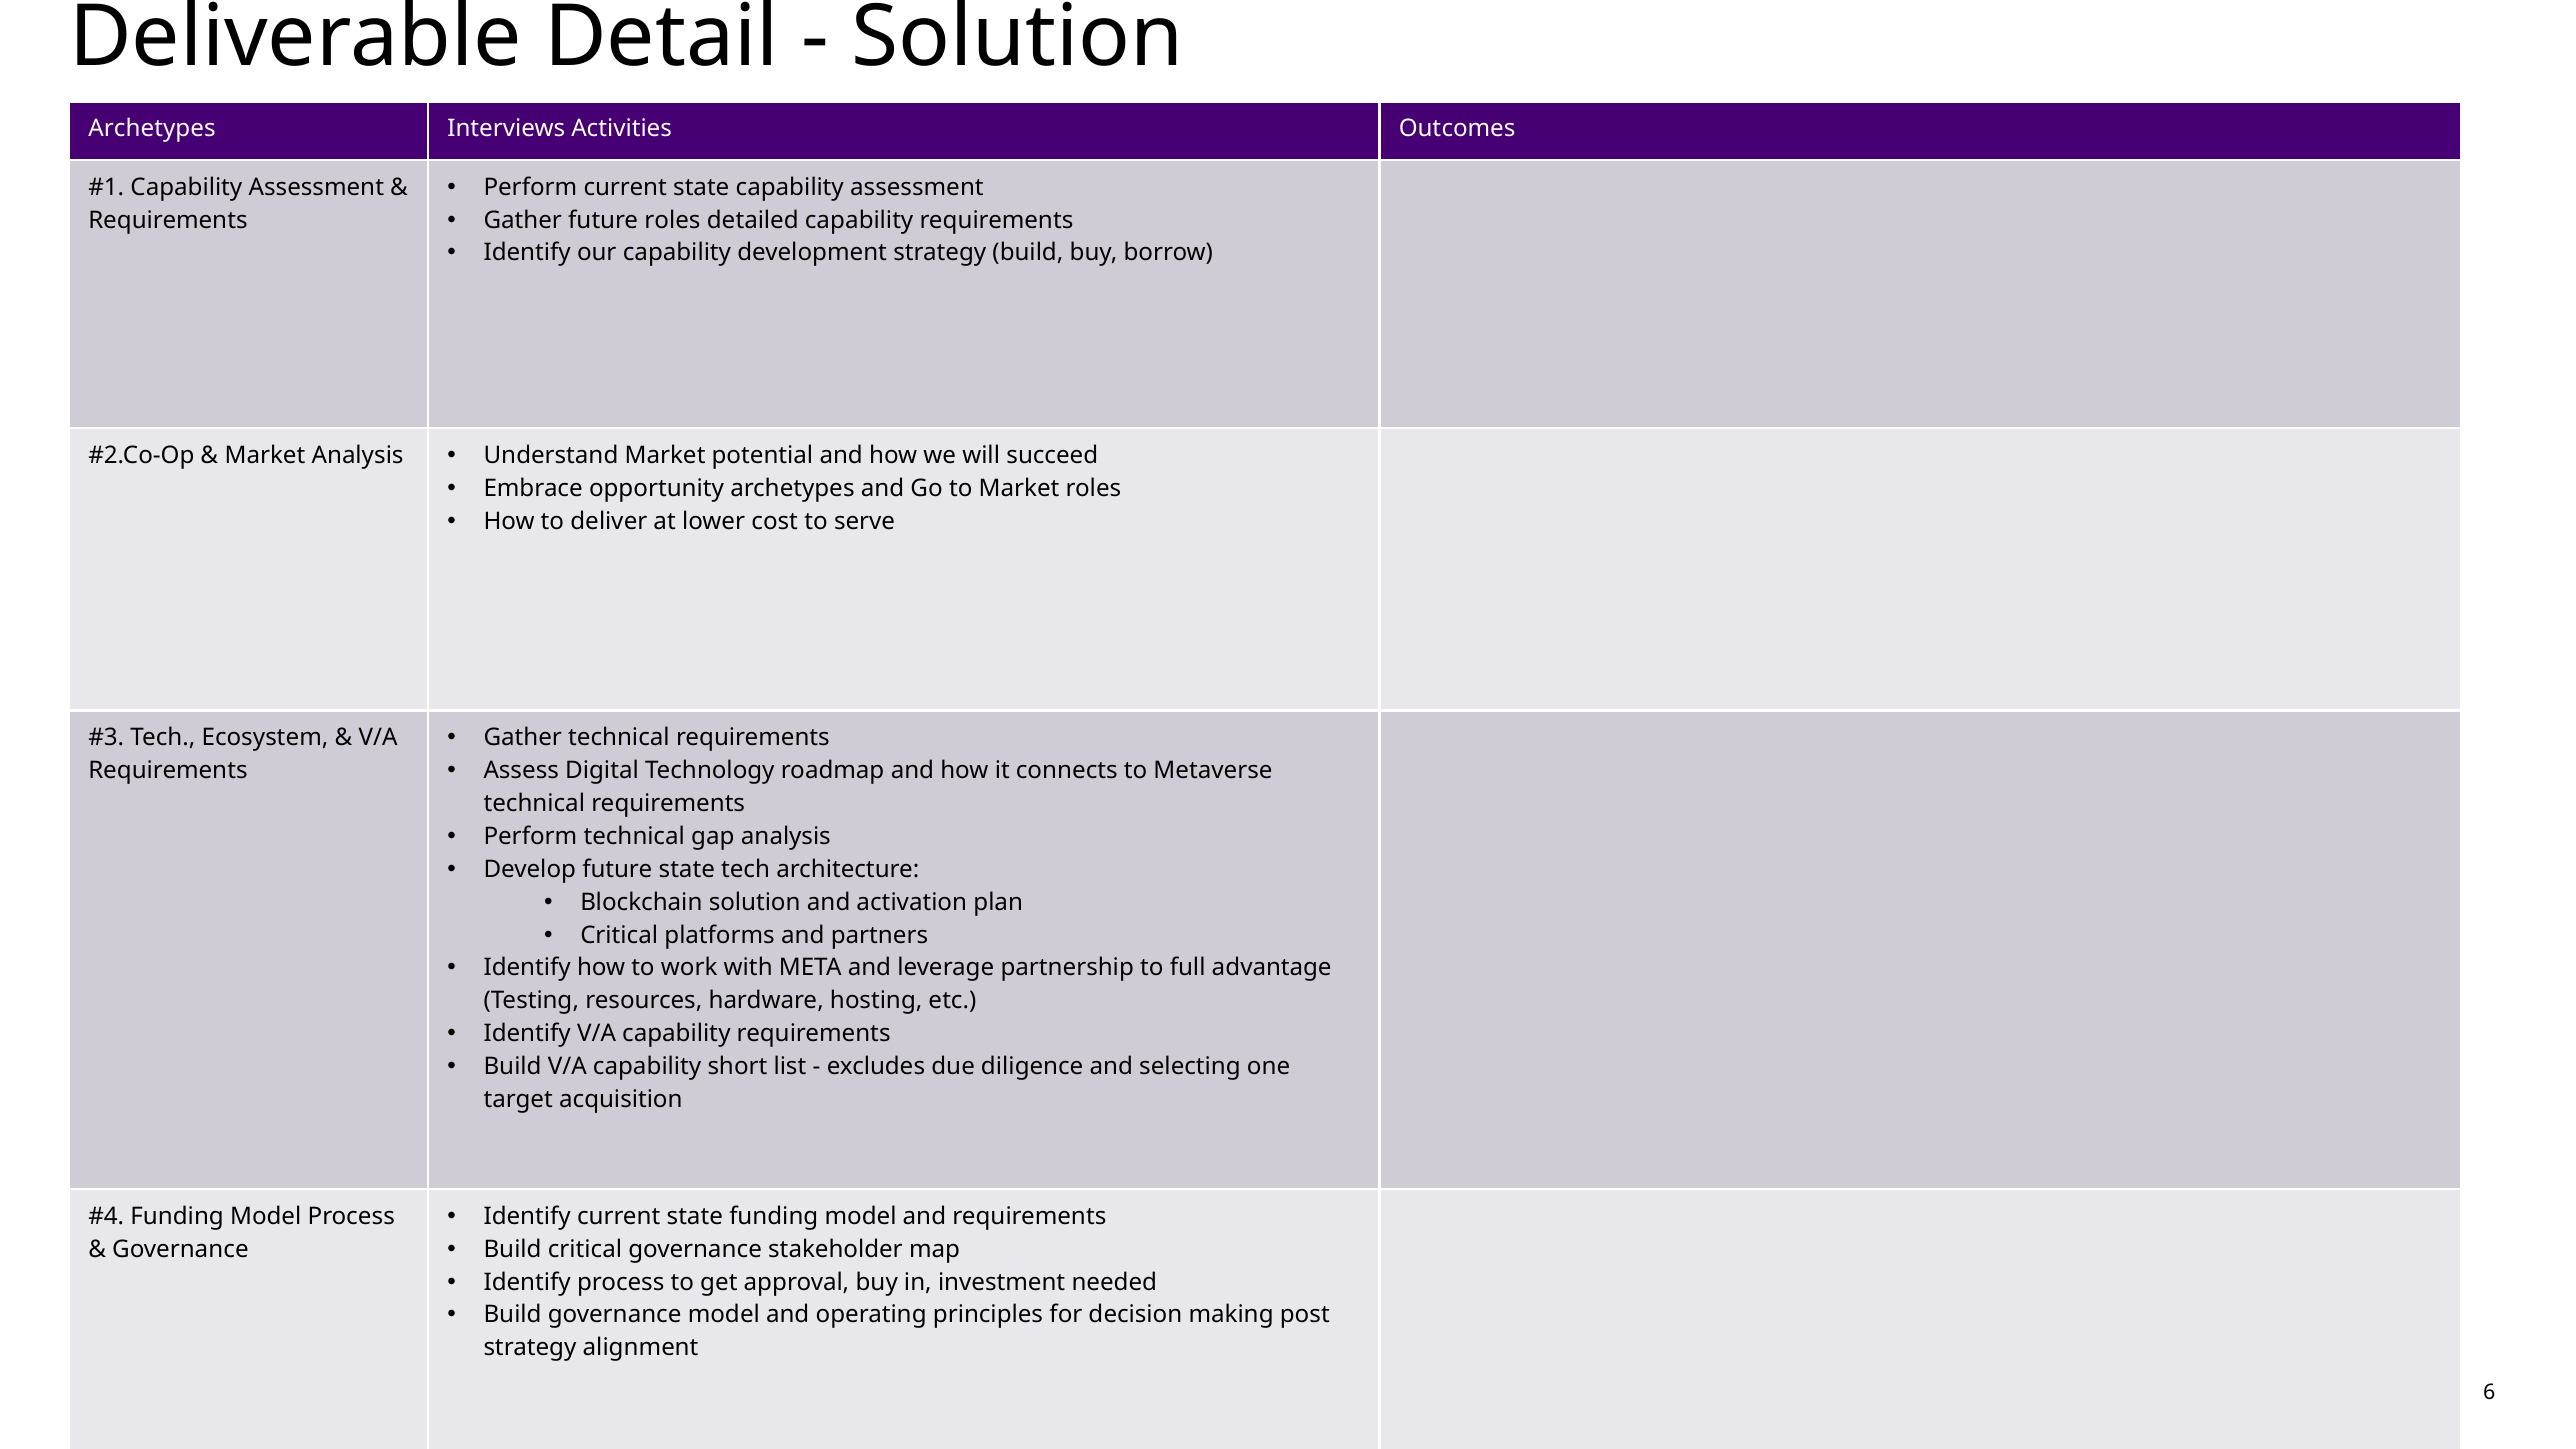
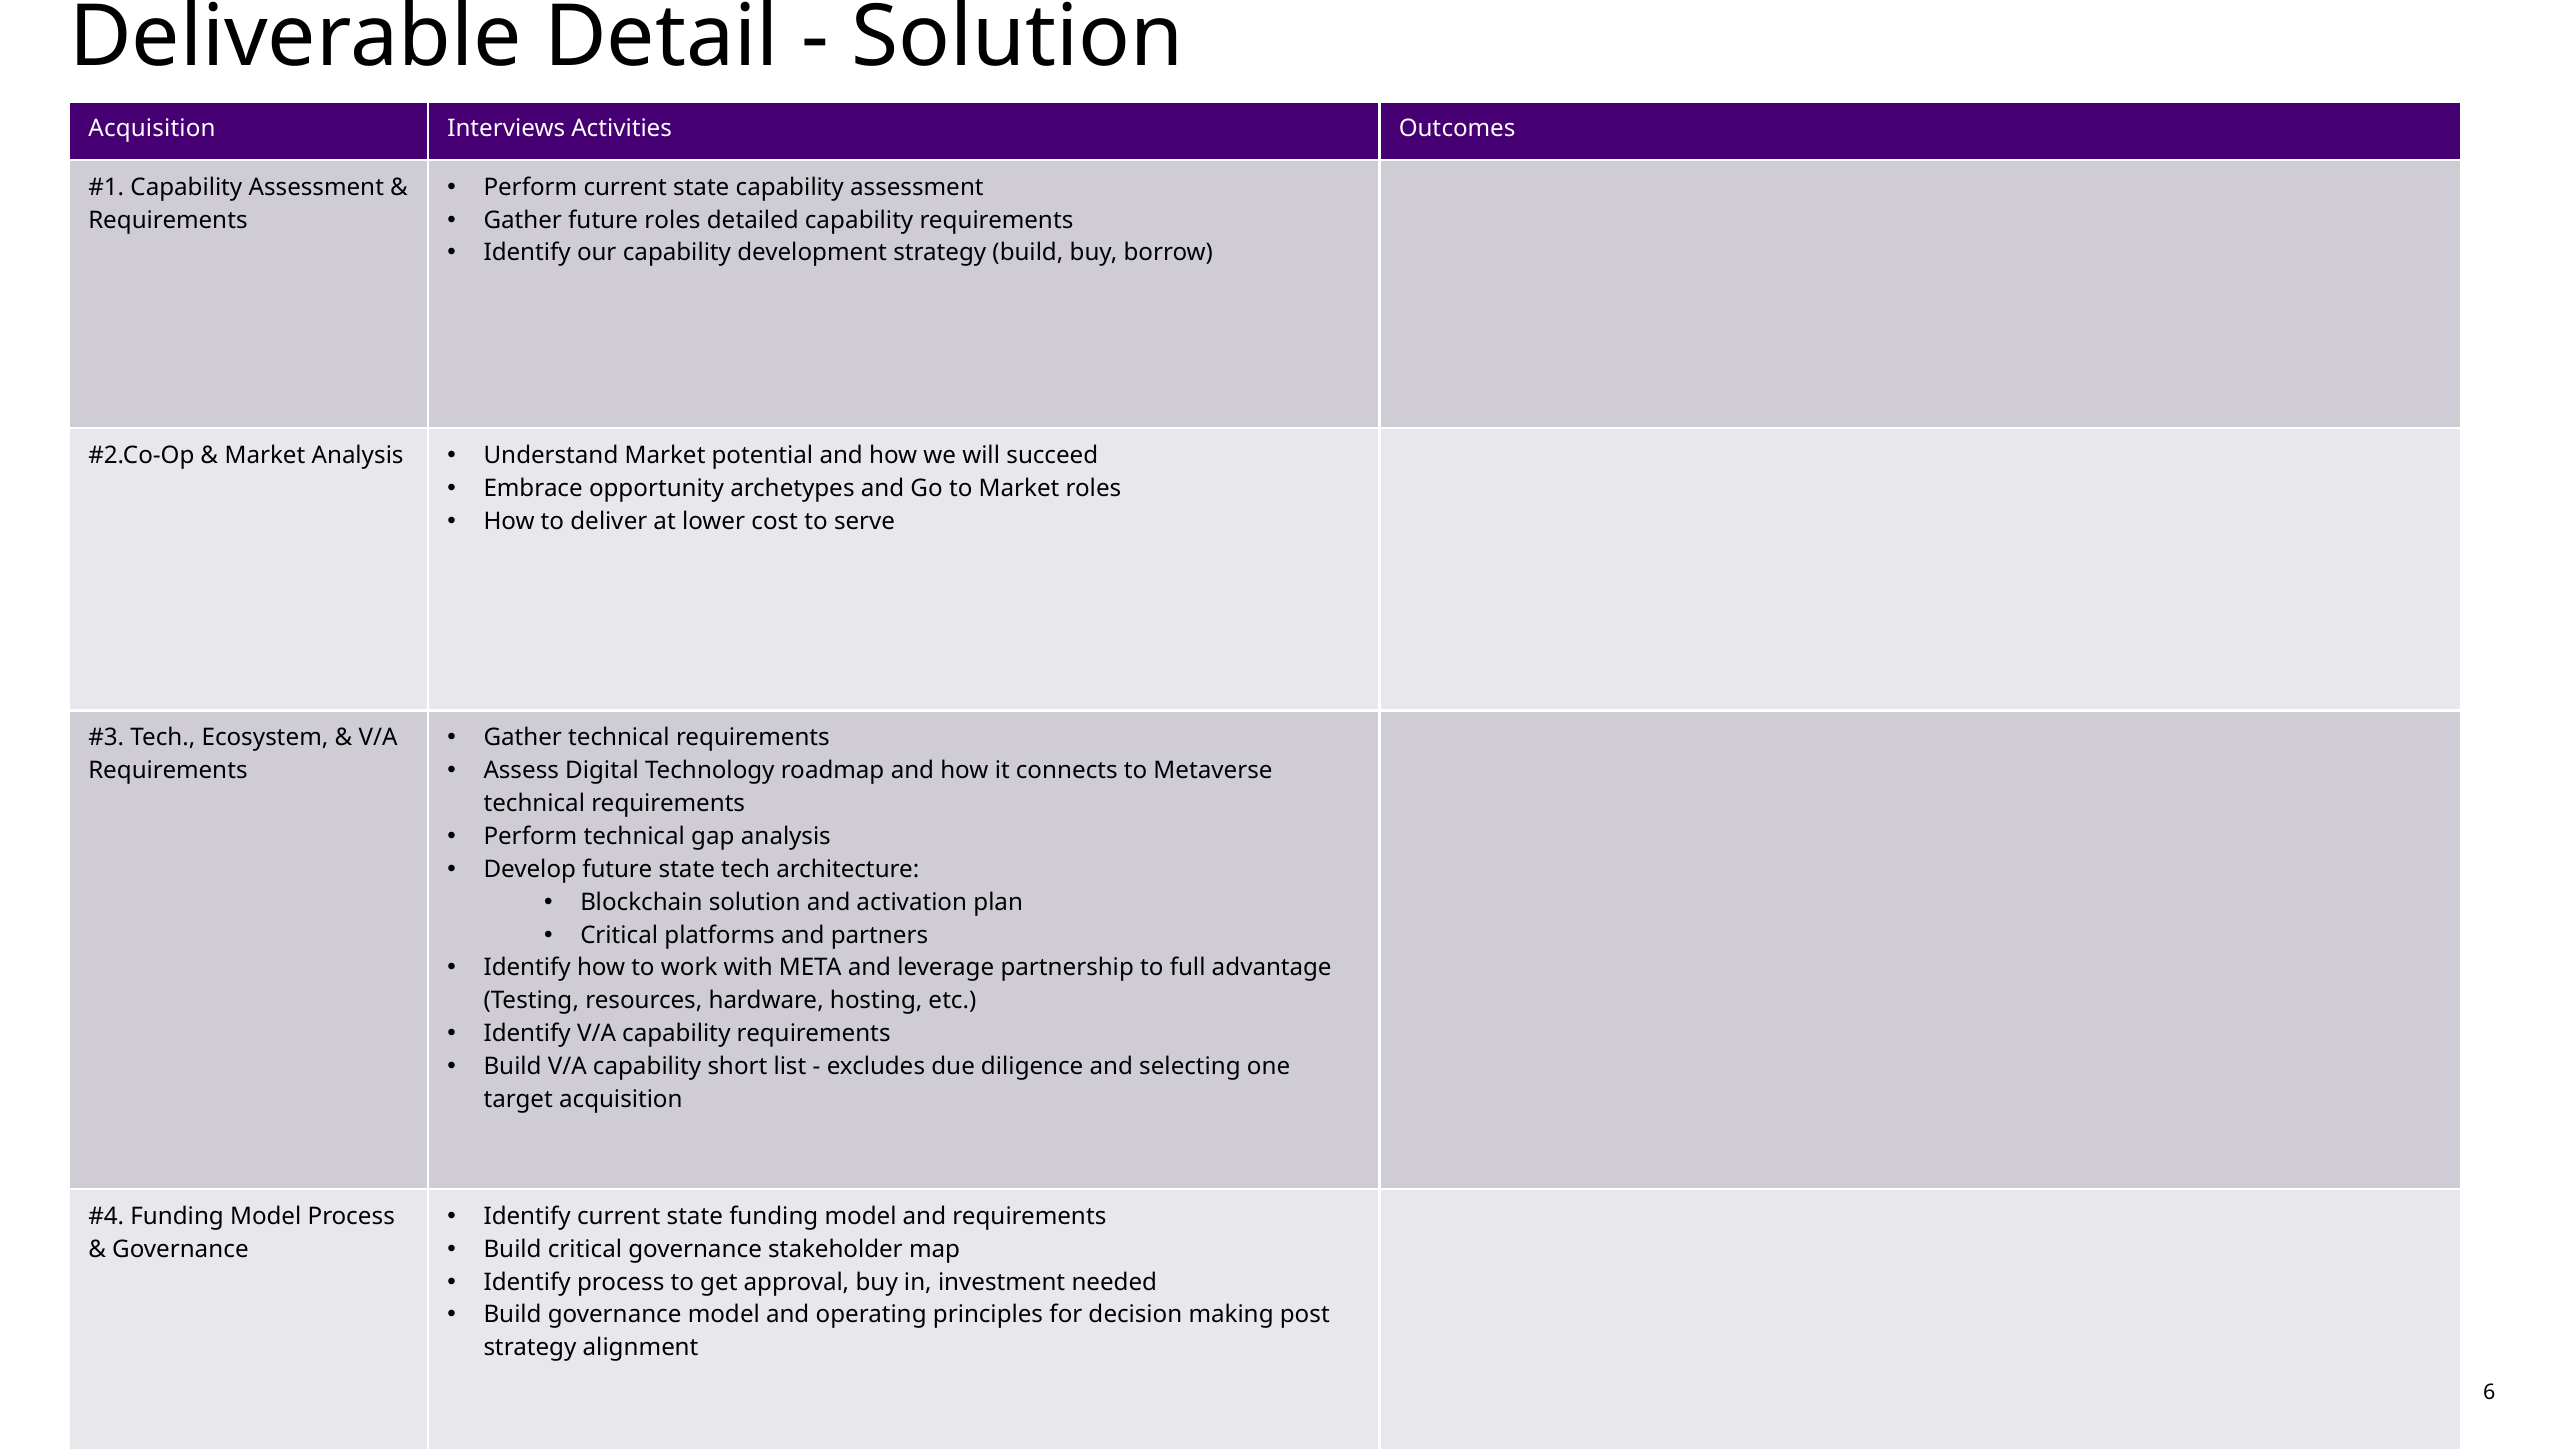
Archetypes at (152, 129): Archetypes -> Acquisition
